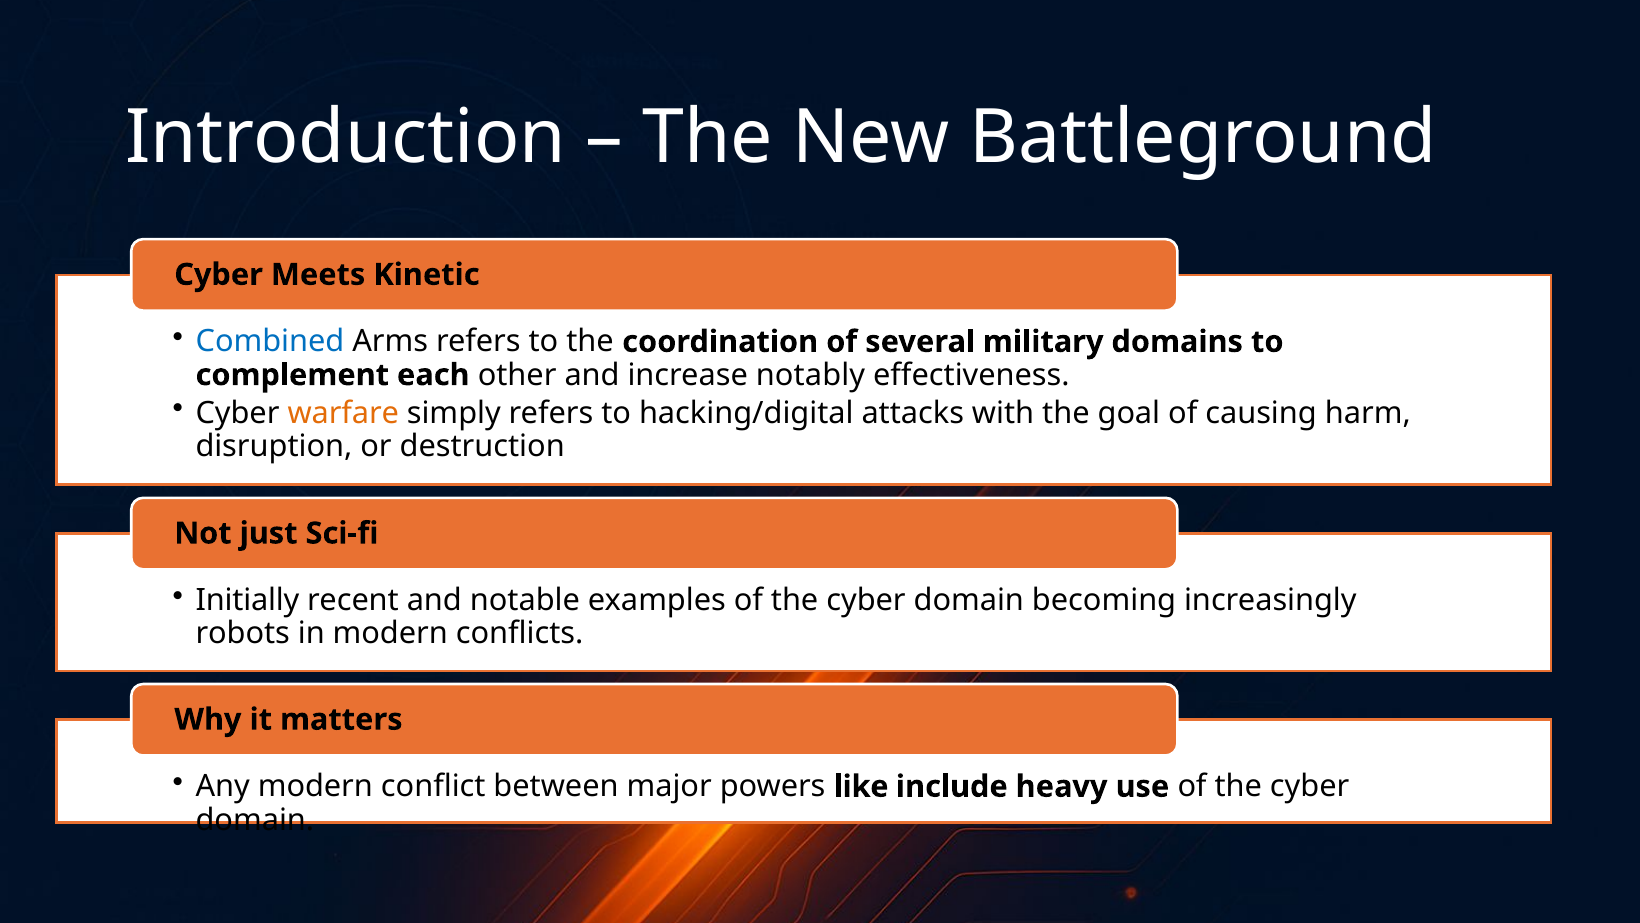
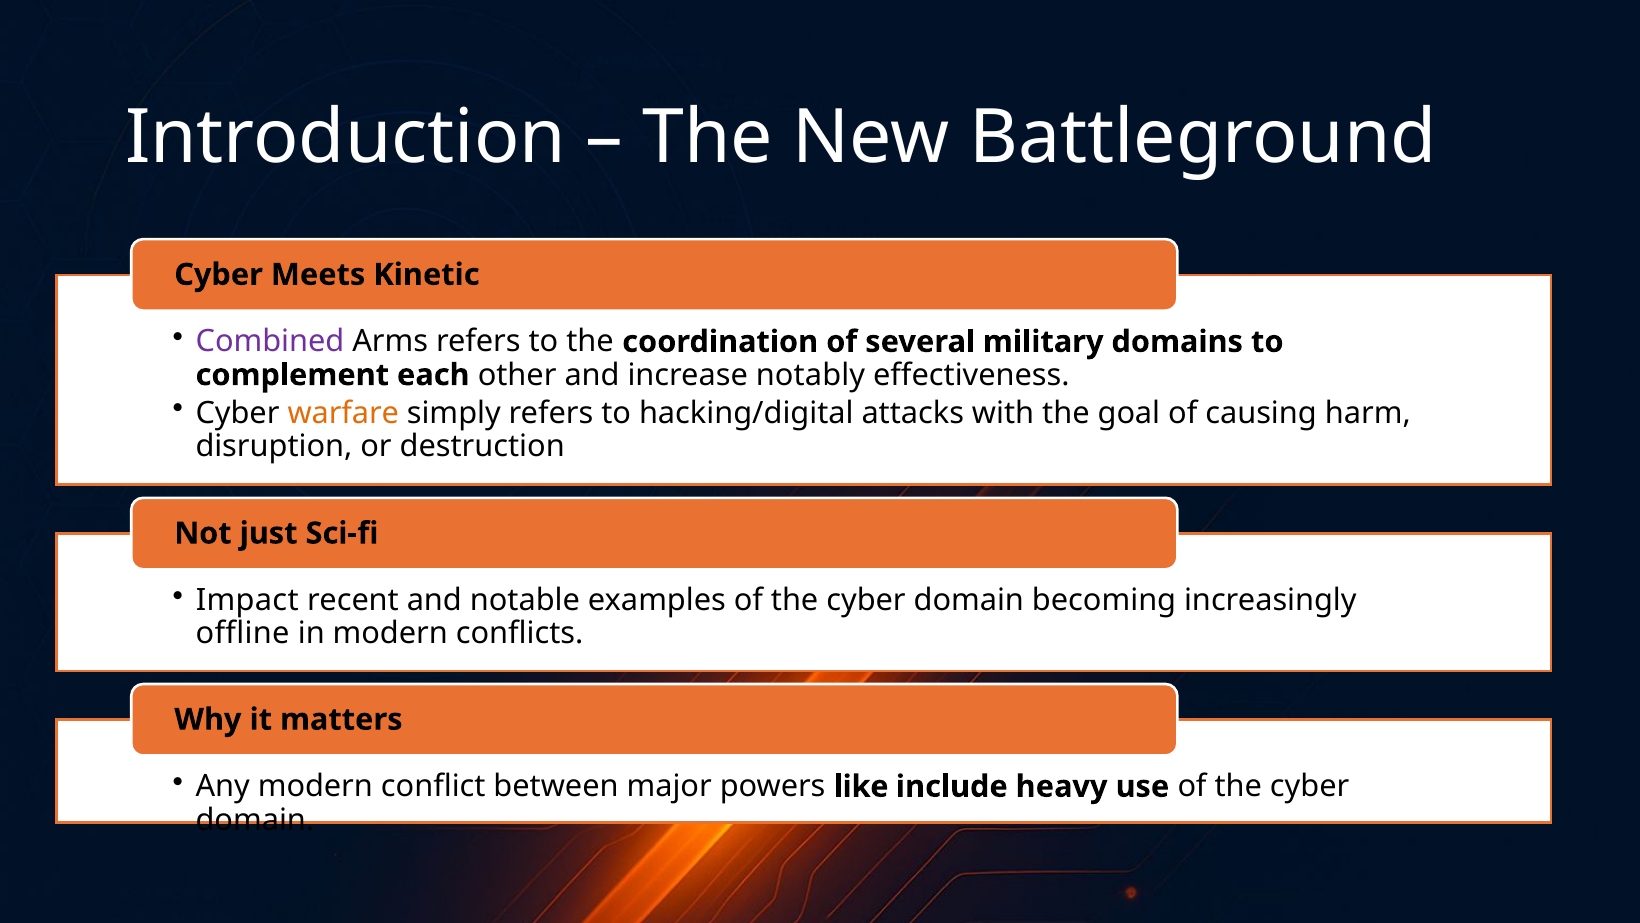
Combined colour: blue -> purple
Initially: Initially -> Impact
robots: robots -> offline
